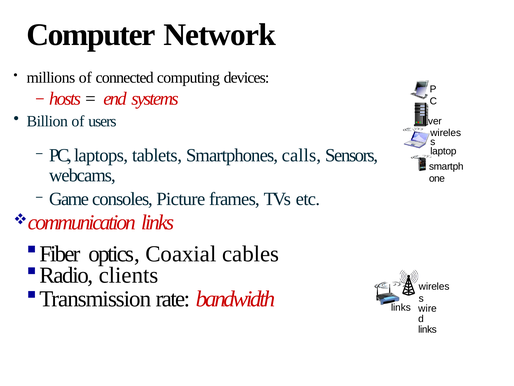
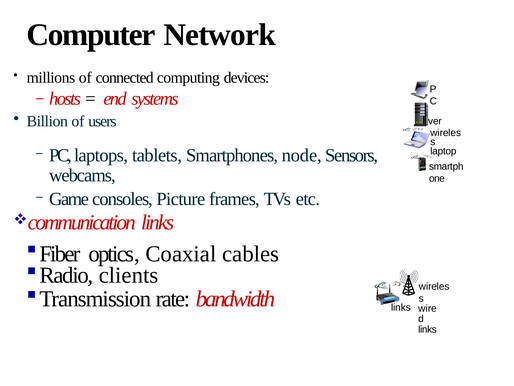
calls: calls -> node
